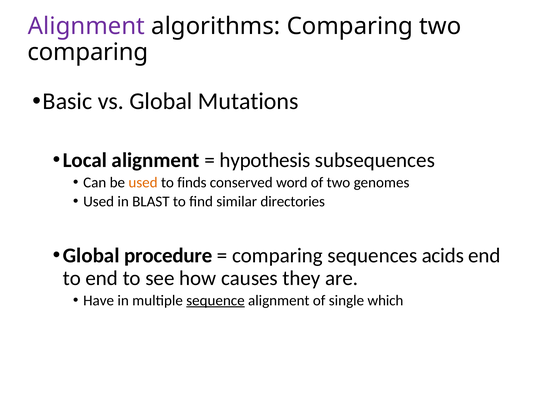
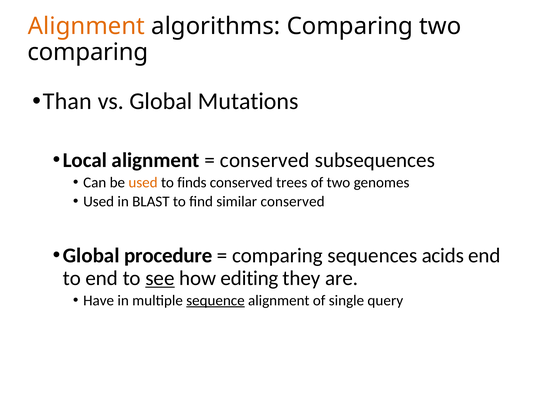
Alignment at (86, 26) colour: purple -> orange
Basic: Basic -> Than
hypothesis at (265, 160): hypothesis -> conserved
word: word -> trees
similar directories: directories -> conserved
see underline: none -> present
causes: causes -> editing
which: which -> query
